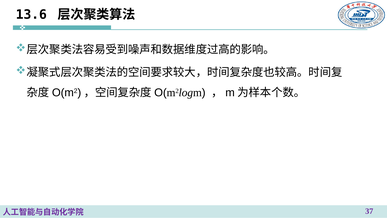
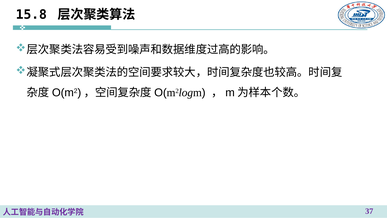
13.6: 13.6 -> 15.8
